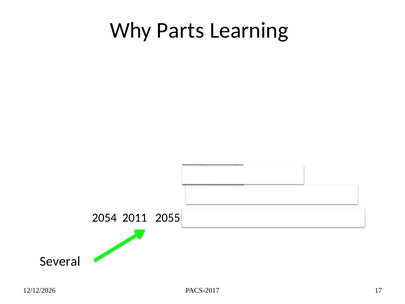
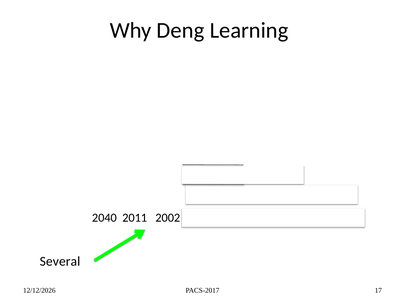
Parts: Parts -> Deng
2054: 2054 -> 2040
2055: 2055 -> 2002
